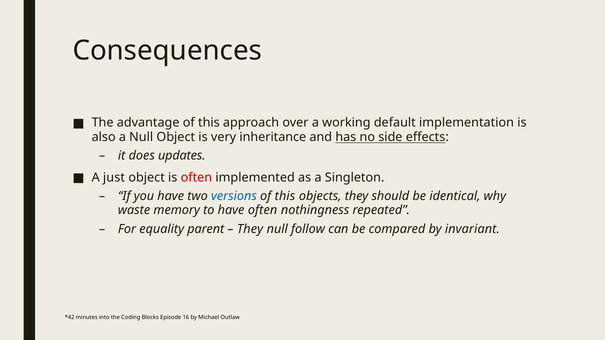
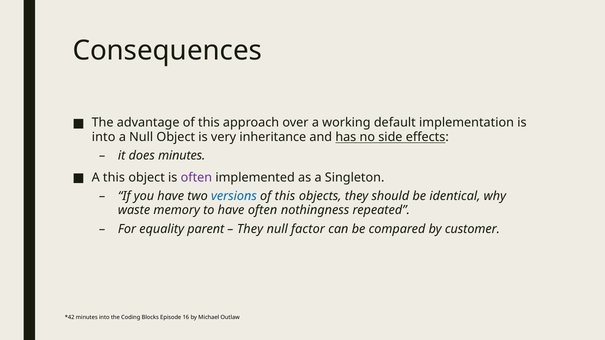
also at (104, 137): also -> into
does updates: updates -> minutes
A just: just -> this
often at (196, 178) colour: red -> purple
follow: follow -> factor
invariant: invariant -> customer
